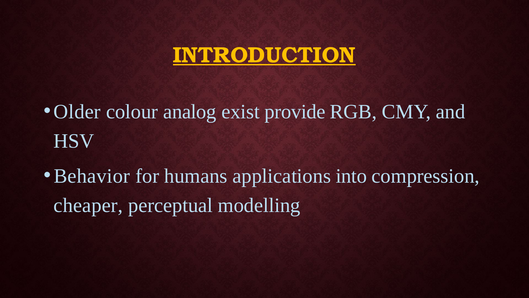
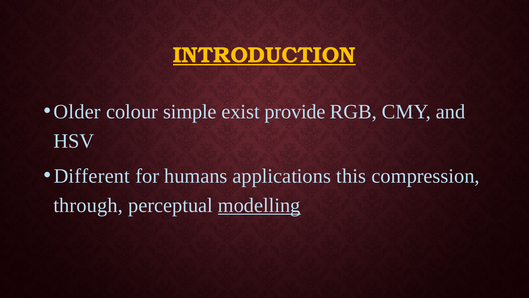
analog: analog -> simple
Behavior: Behavior -> Different
into: into -> this
cheaper: cheaper -> through
modelling underline: none -> present
